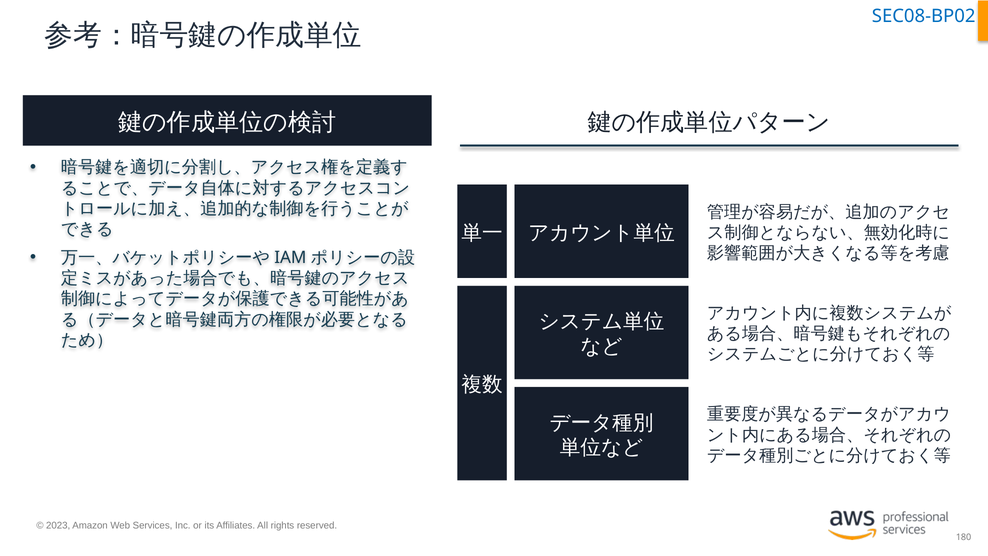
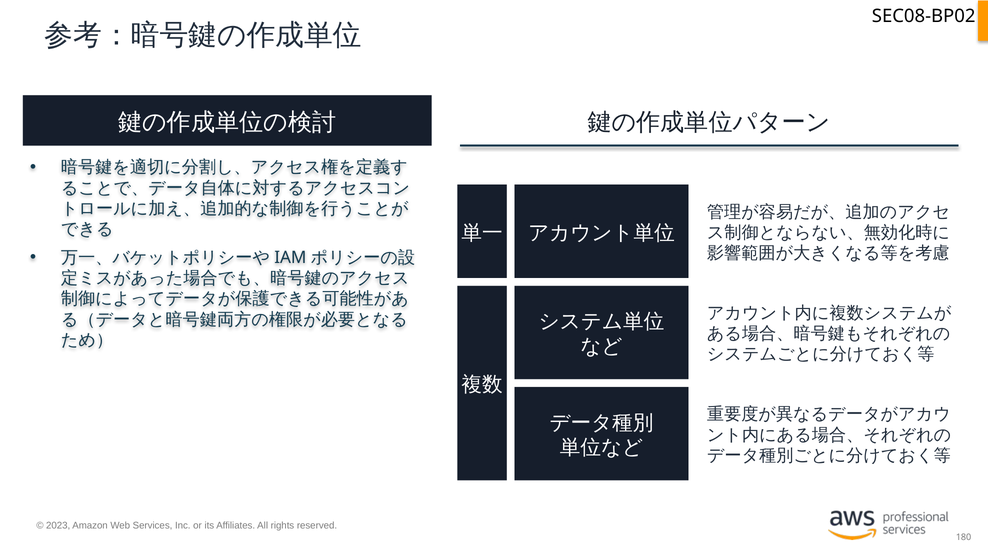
SEC08-BP02 colour: blue -> black
